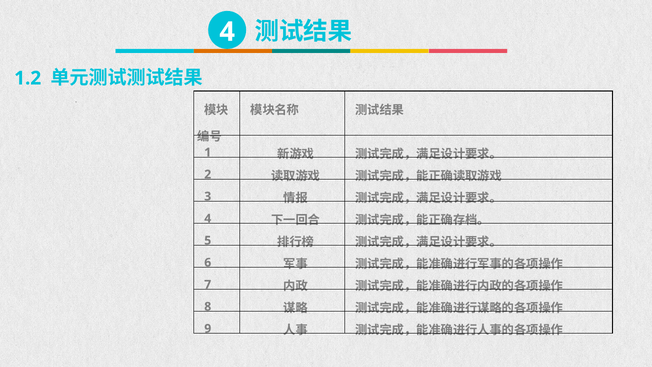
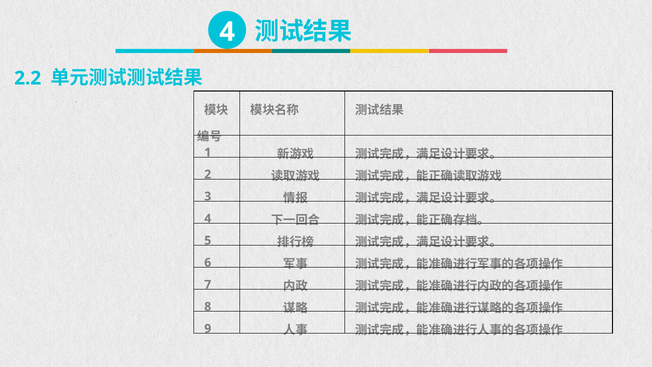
1.2: 1.2 -> 2.2
